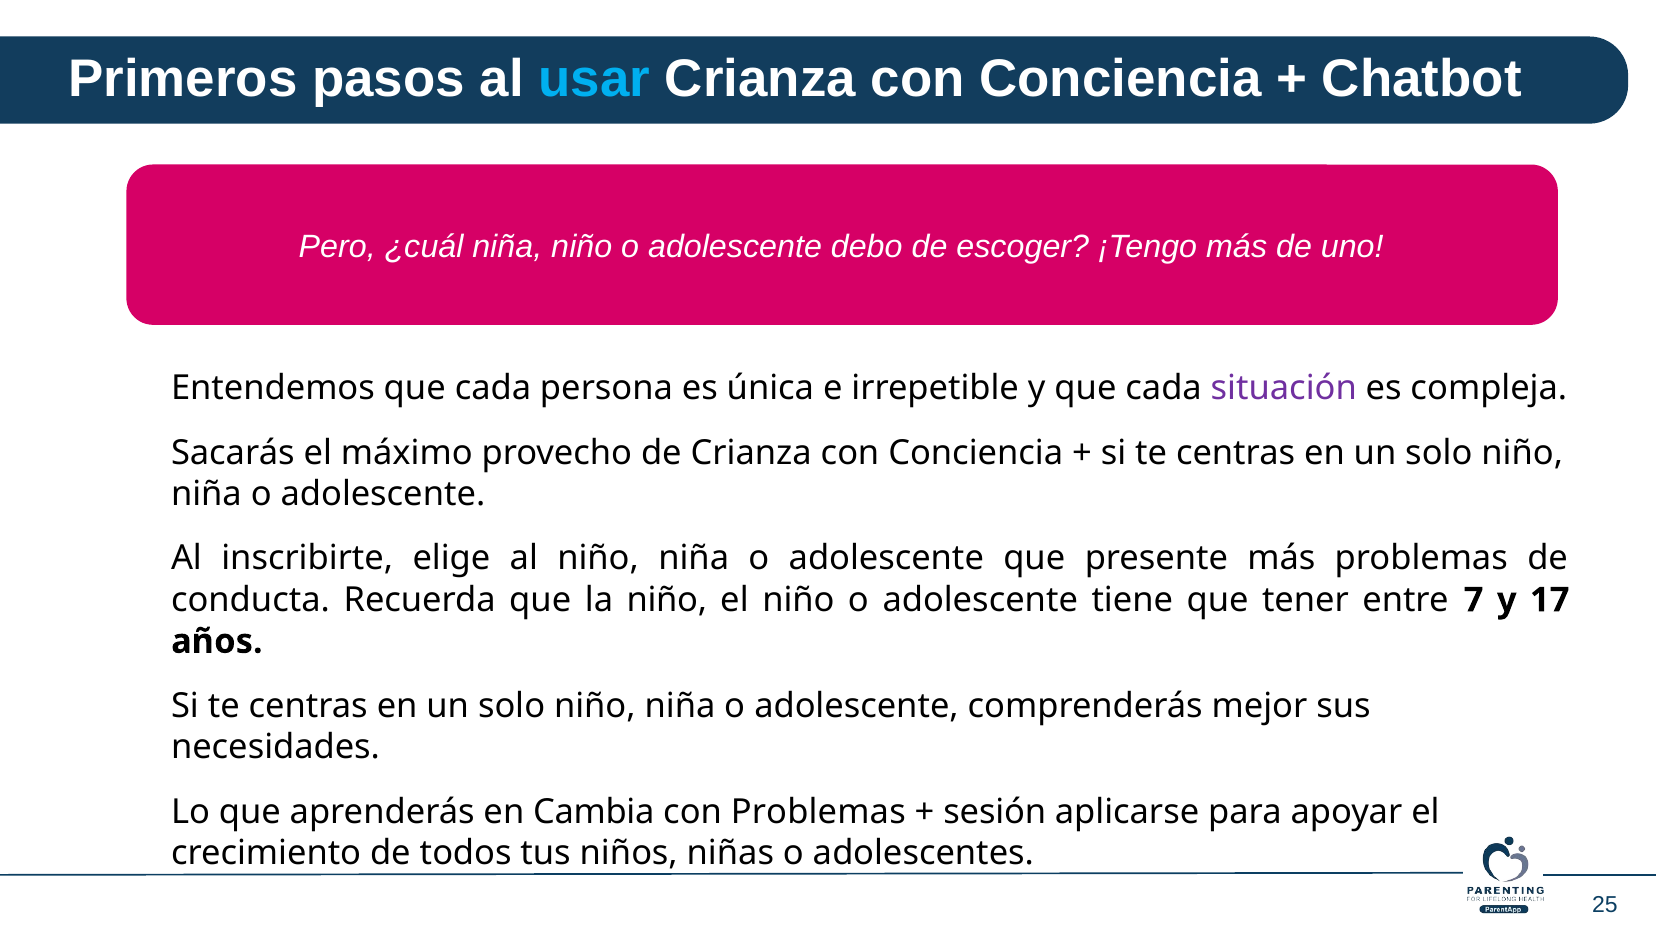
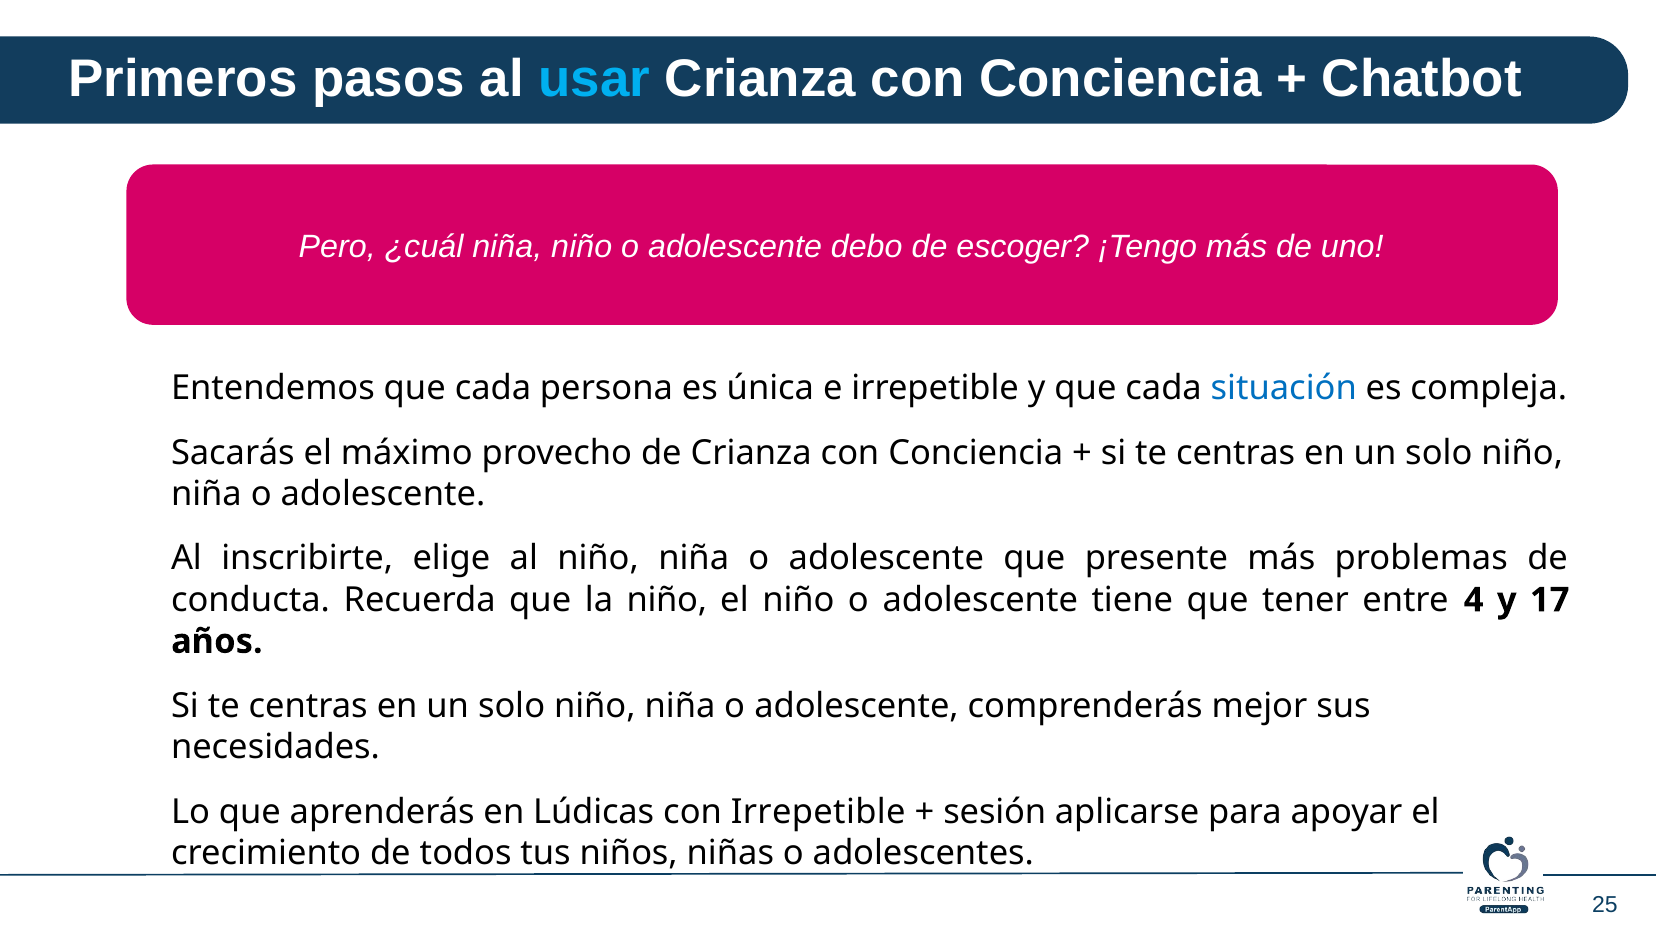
situación colour: purple -> blue
7: 7 -> 4
Cambia: Cambia -> Lúdicas
con Problemas: Problemas -> Irrepetible
